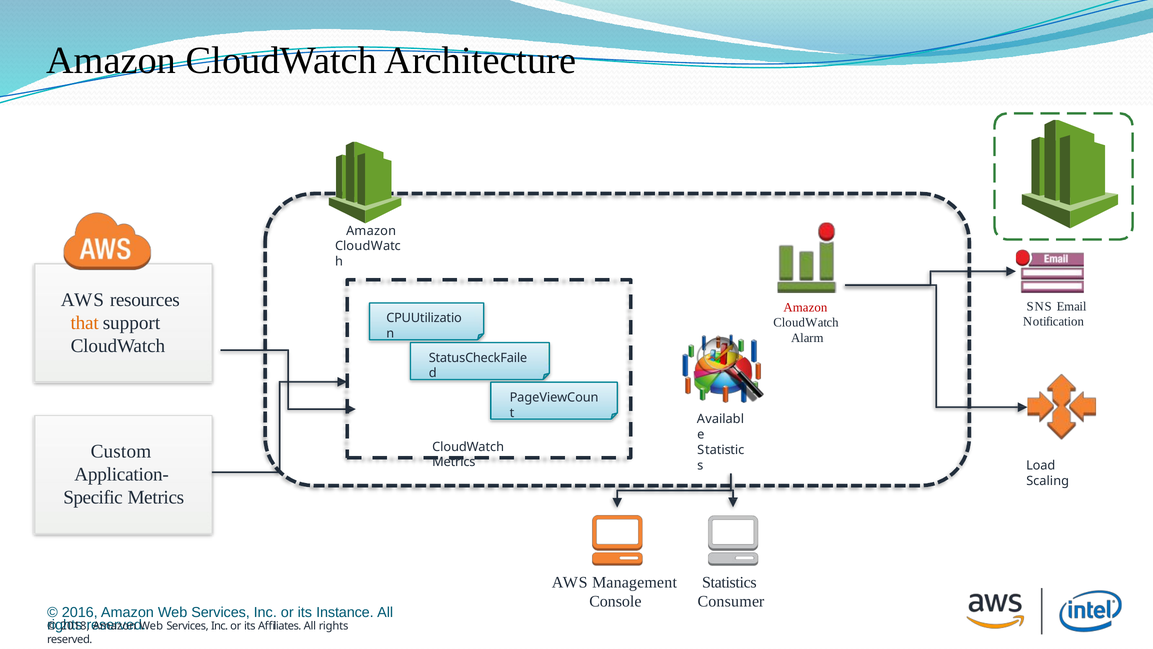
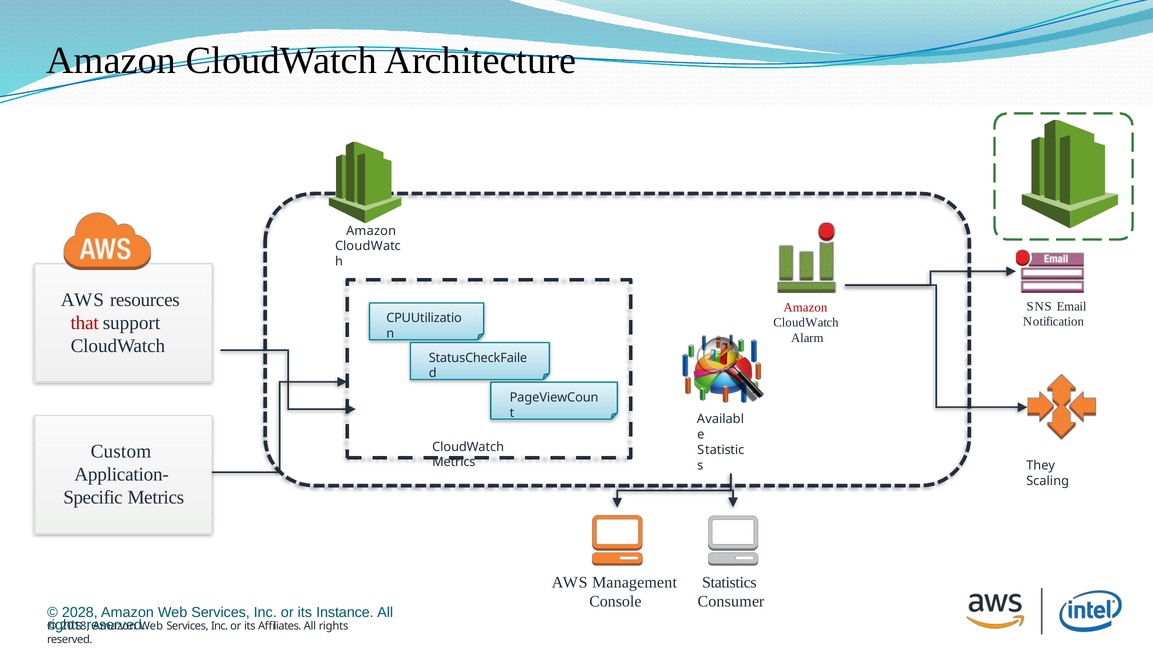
that colour: orange -> red
Load: Load -> They
2016: 2016 -> 2028
